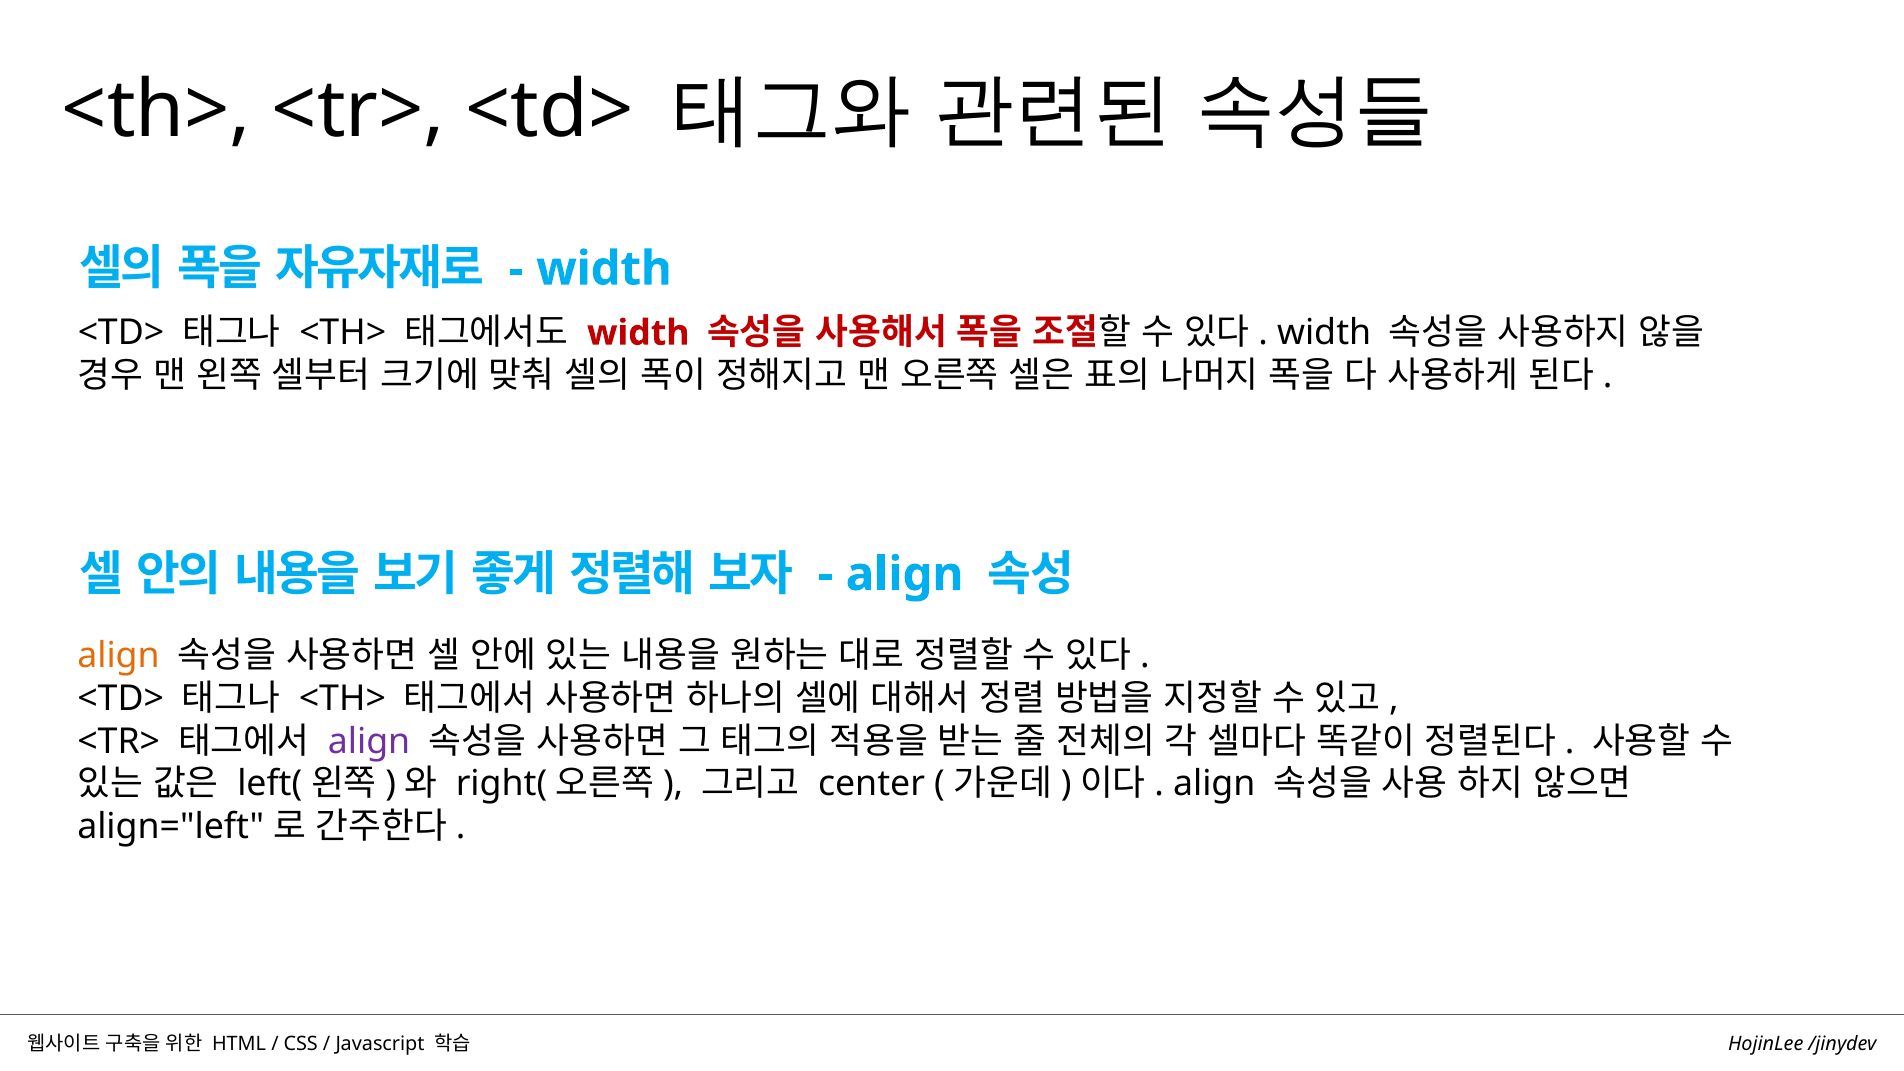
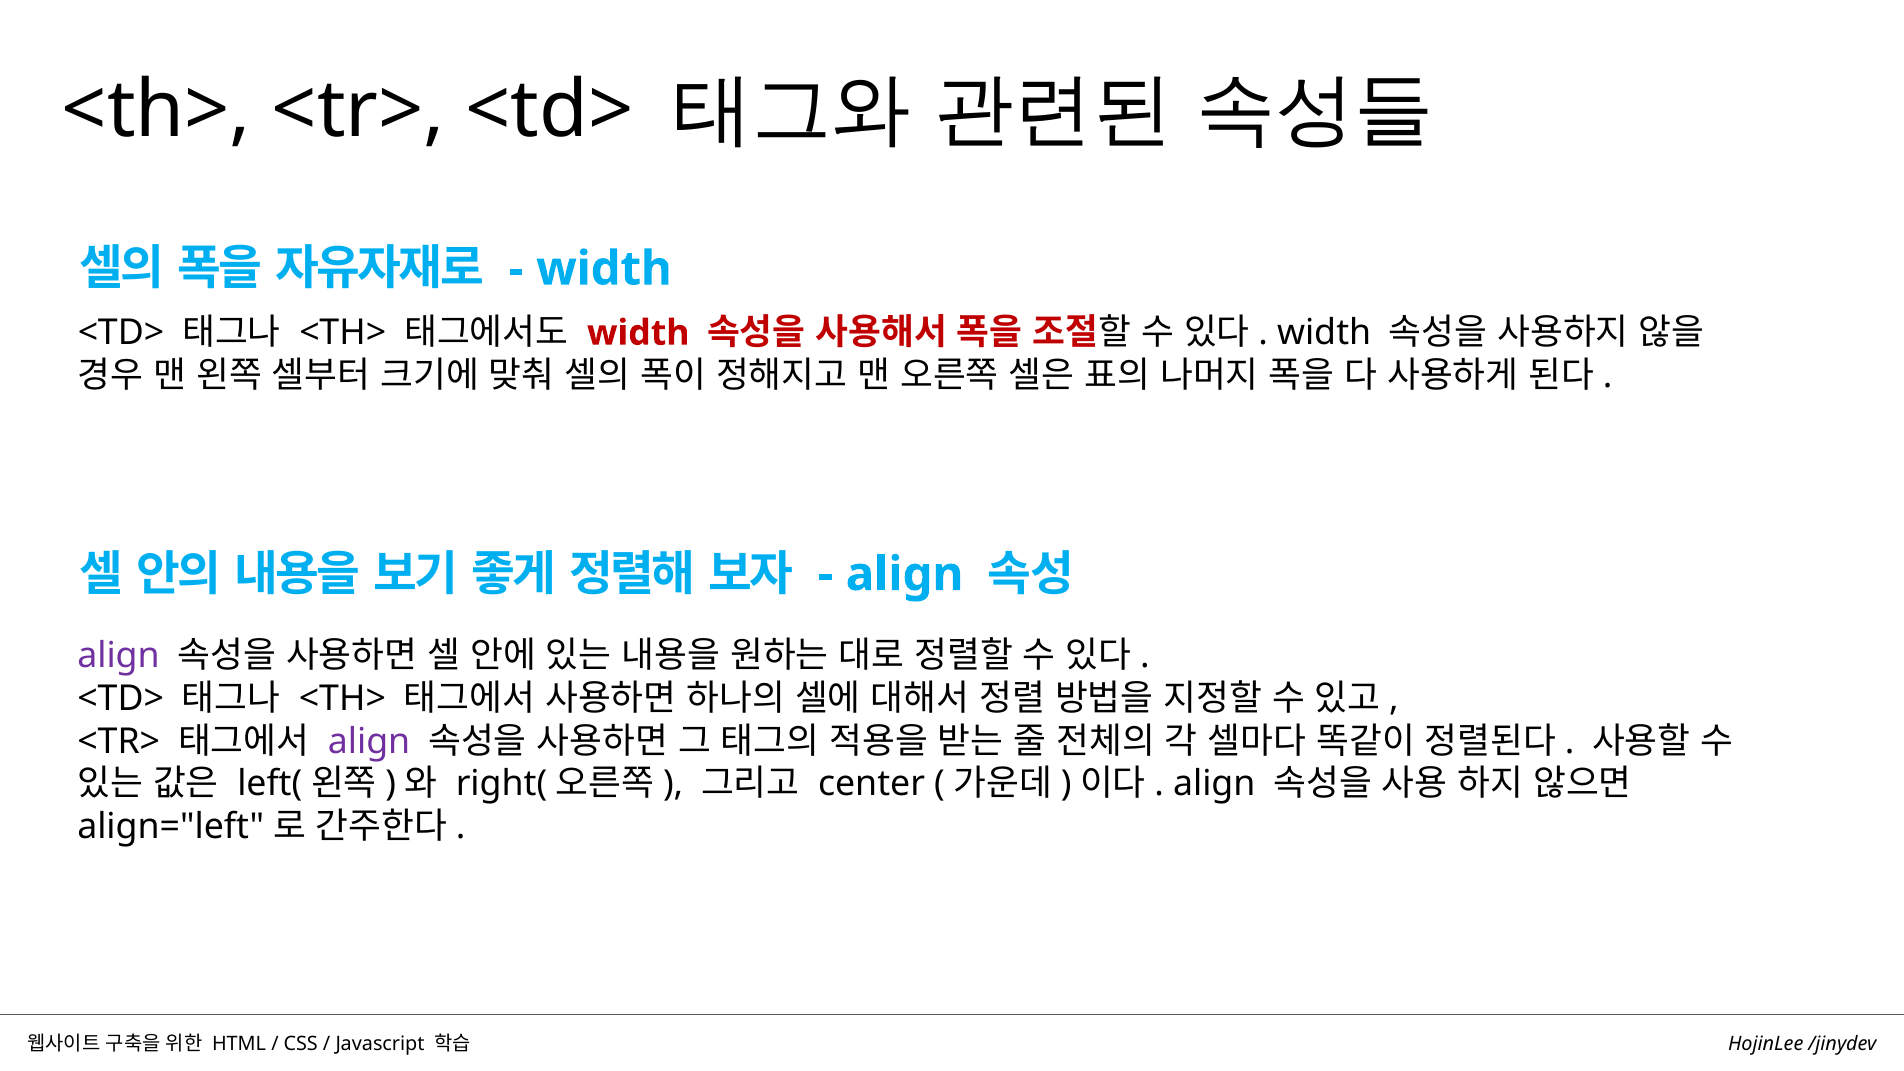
align at (119, 656) colour: orange -> purple
